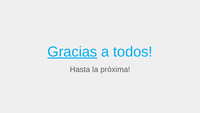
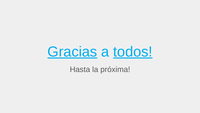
todos underline: none -> present
